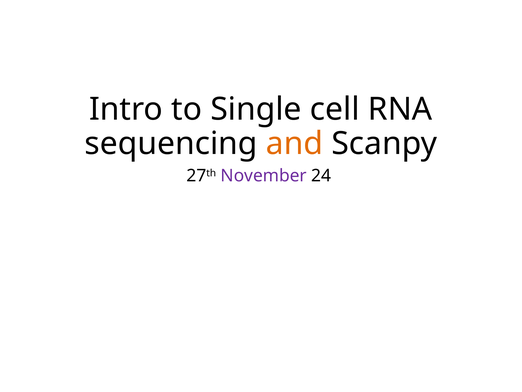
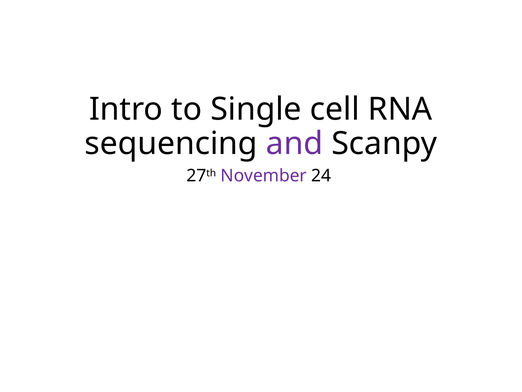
and colour: orange -> purple
